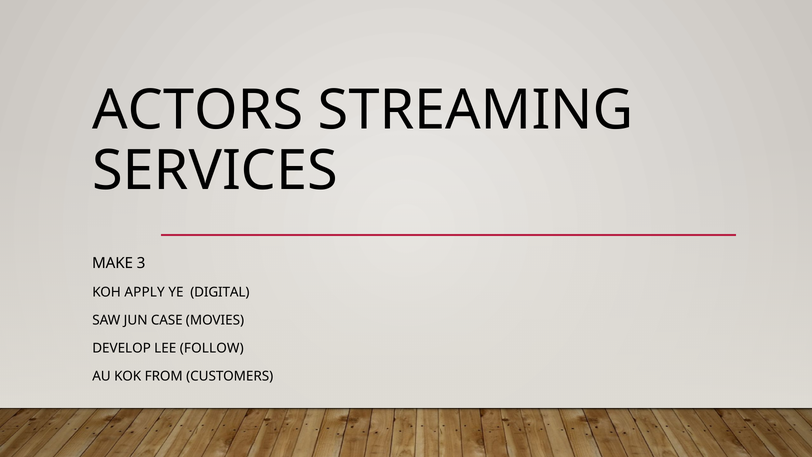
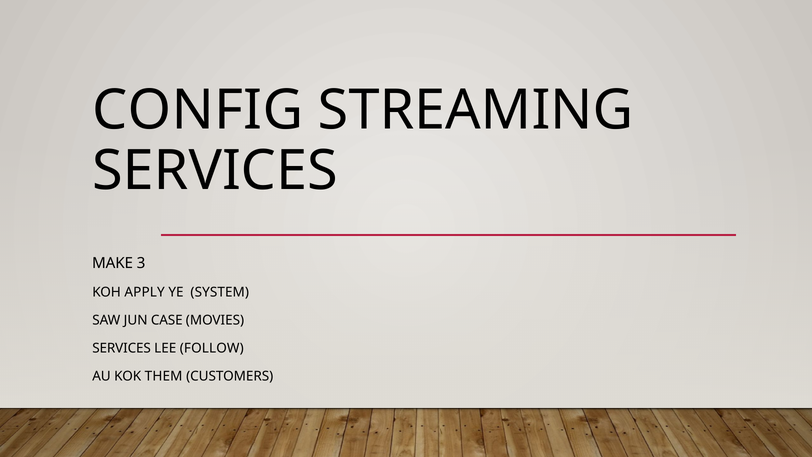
ACTORS: ACTORS -> CONFIG
DIGITAL: DIGITAL -> SYSTEM
DEVELOP at (122, 348): DEVELOP -> SERVICES
FROM: FROM -> THEM
